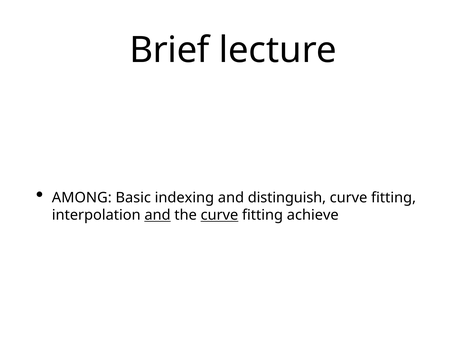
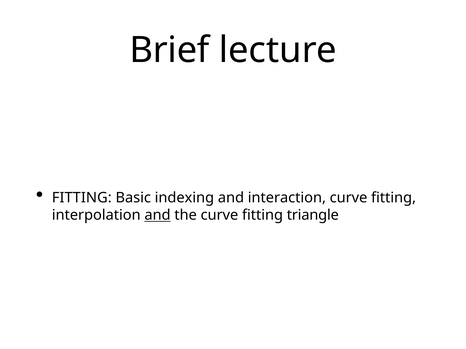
AMONG at (82, 198): AMONG -> FITTING
distinguish: distinguish -> interaction
curve at (219, 215) underline: present -> none
achieve: achieve -> triangle
